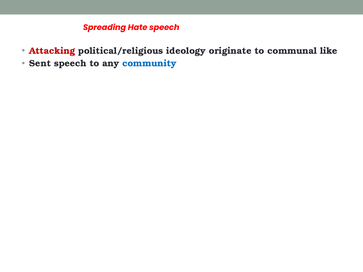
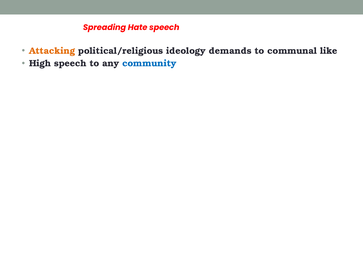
Attacking colour: red -> orange
originate: originate -> demands
Sent: Sent -> High
